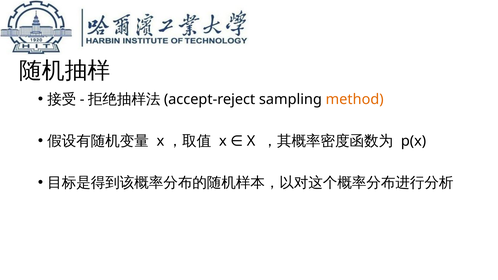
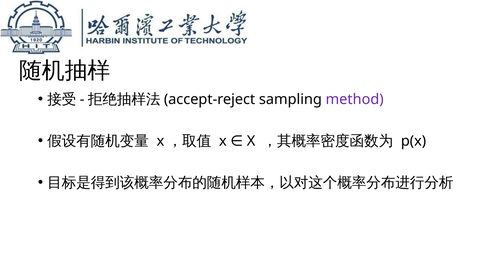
method colour: orange -> purple
